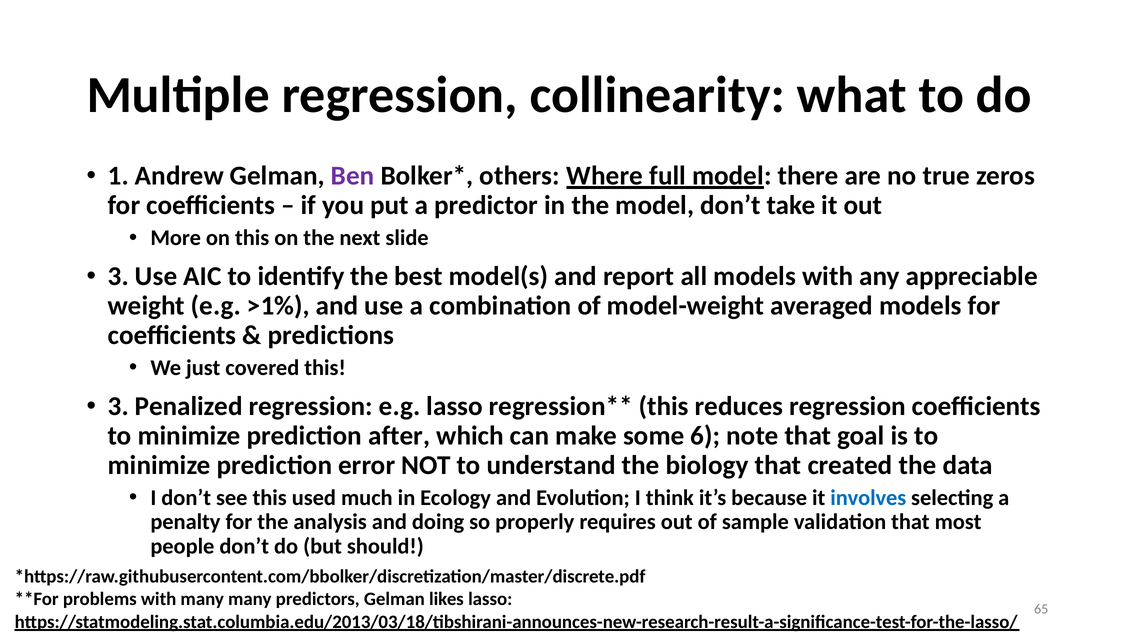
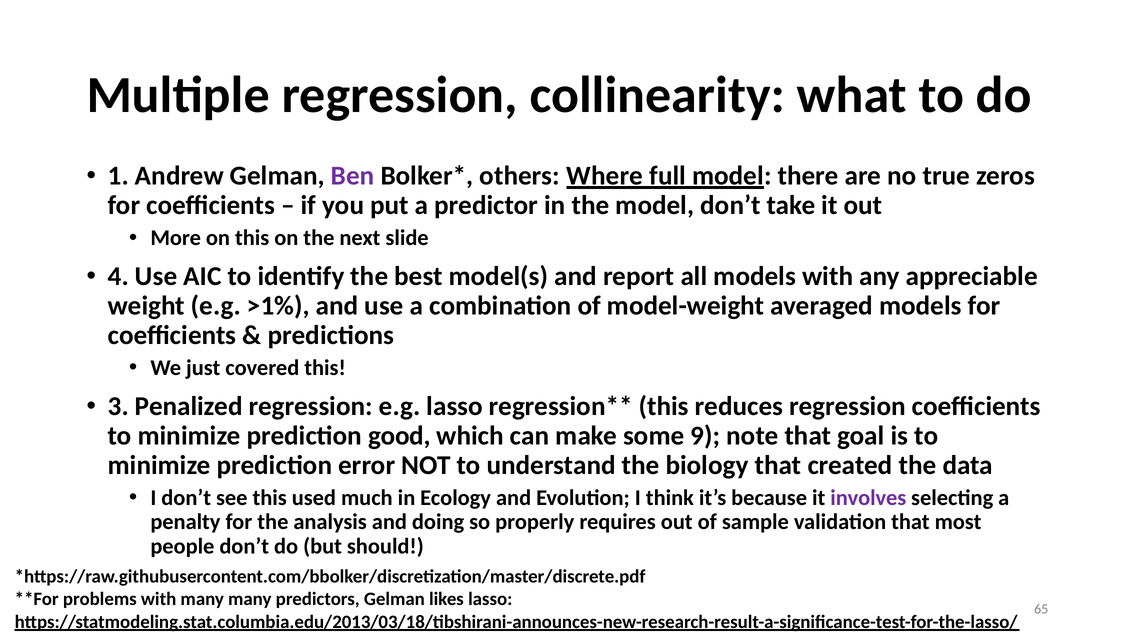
3 at (118, 277): 3 -> 4
after: after -> good
6: 6 -> 9
involves colour: blue -> purple
